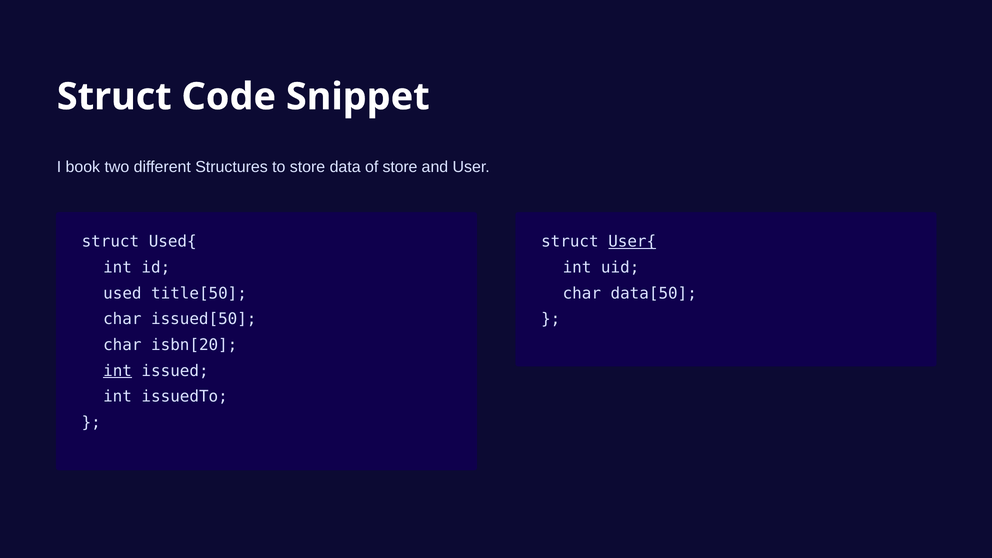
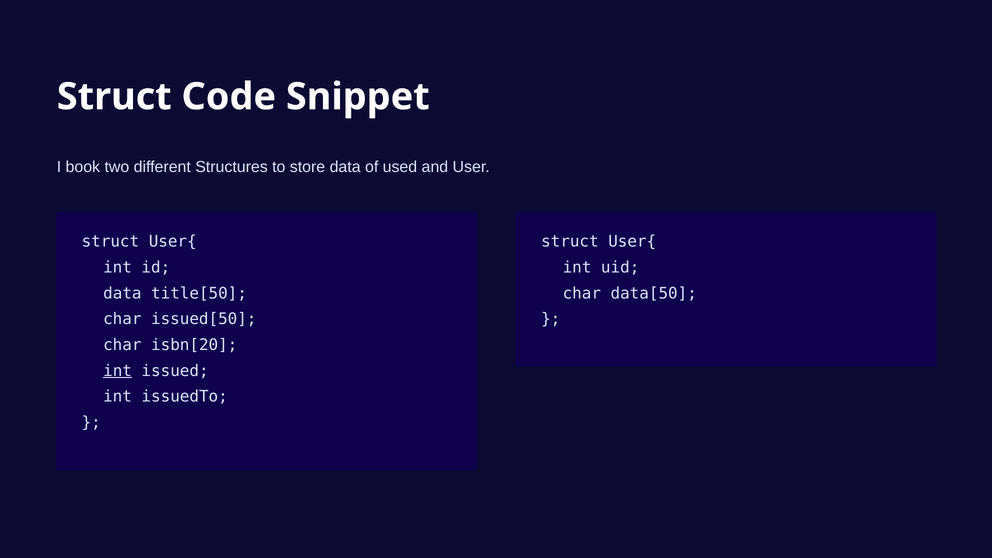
of store: store -> used
Used{ at (173, 242): Used{ -> User{
User{ at (632, 242) underline: present -> none
used at (122, 293): used -> data
